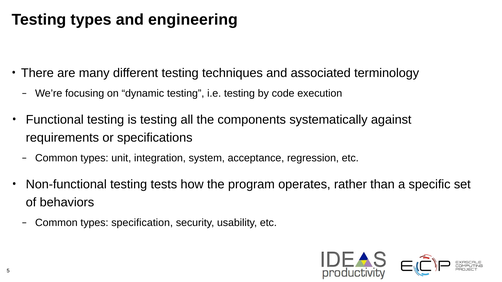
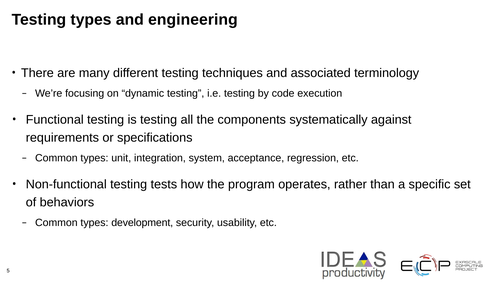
specification: specification -> development
